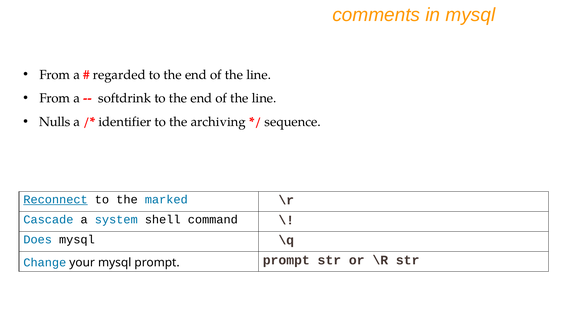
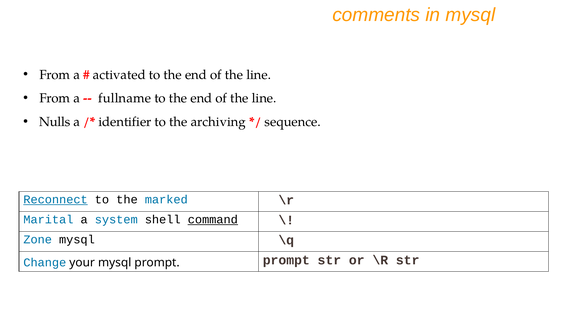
regarded: regarded -> activated
softdrink: softdrink -> fullname
Cascade: Cascade -> Marital
command underline: none -> present
Does: Does -> Zone
